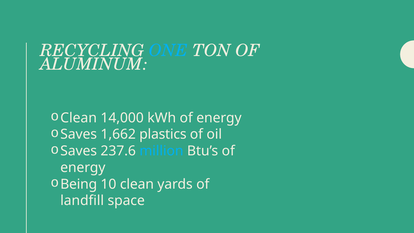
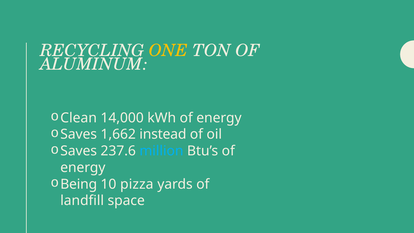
ONE colour: light blue -> yellow
plastics: plastics -> instead
10 clean: clean -> pizza
